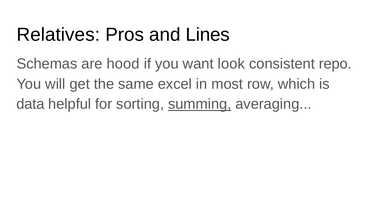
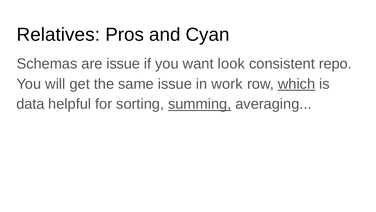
Lines: Lines -> Cyan
are hood: hood -> issue
same excel: excel -> issue
most: most -> work
which underline: none -> present
